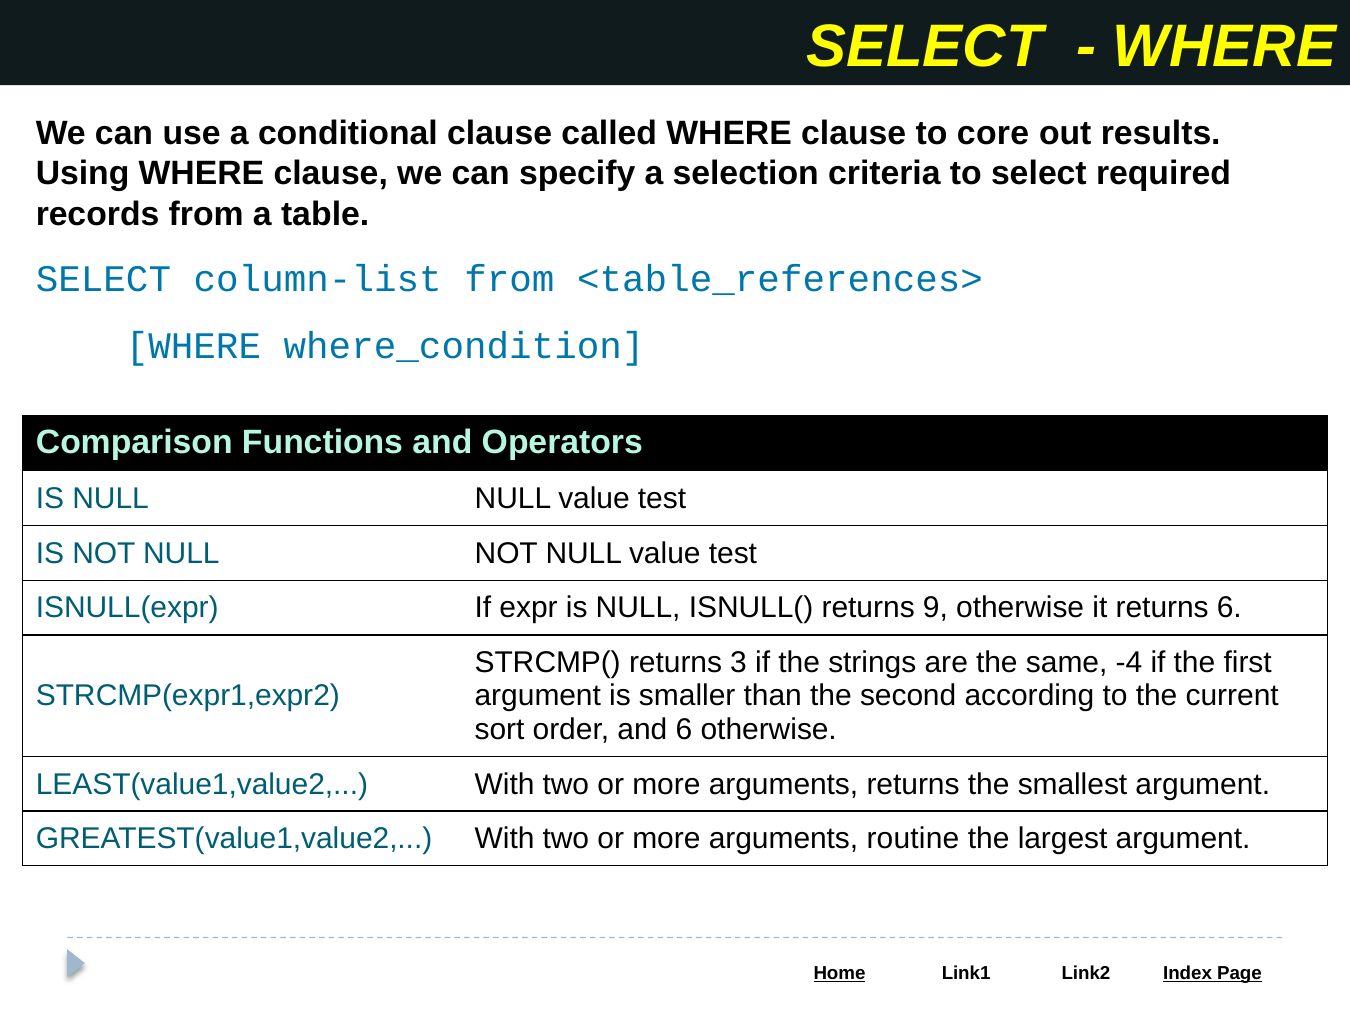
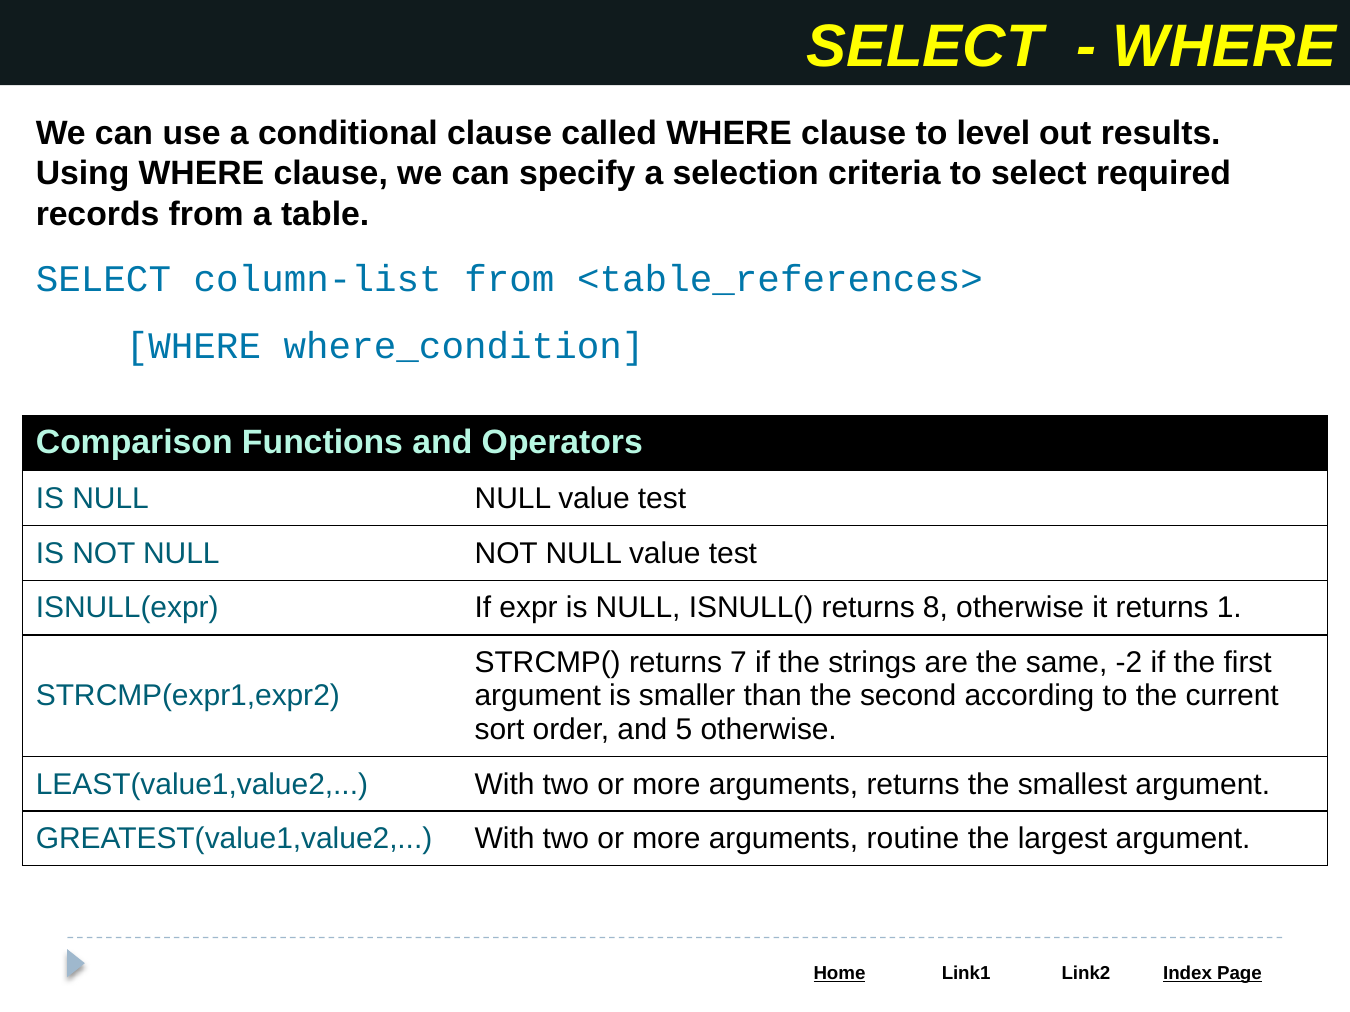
core: core -> level
9: 9 -> 8
returns 6: 6 -> 1
3: 3 -> 7
-4: -4 -> -2
and 6: 6 -> 5
